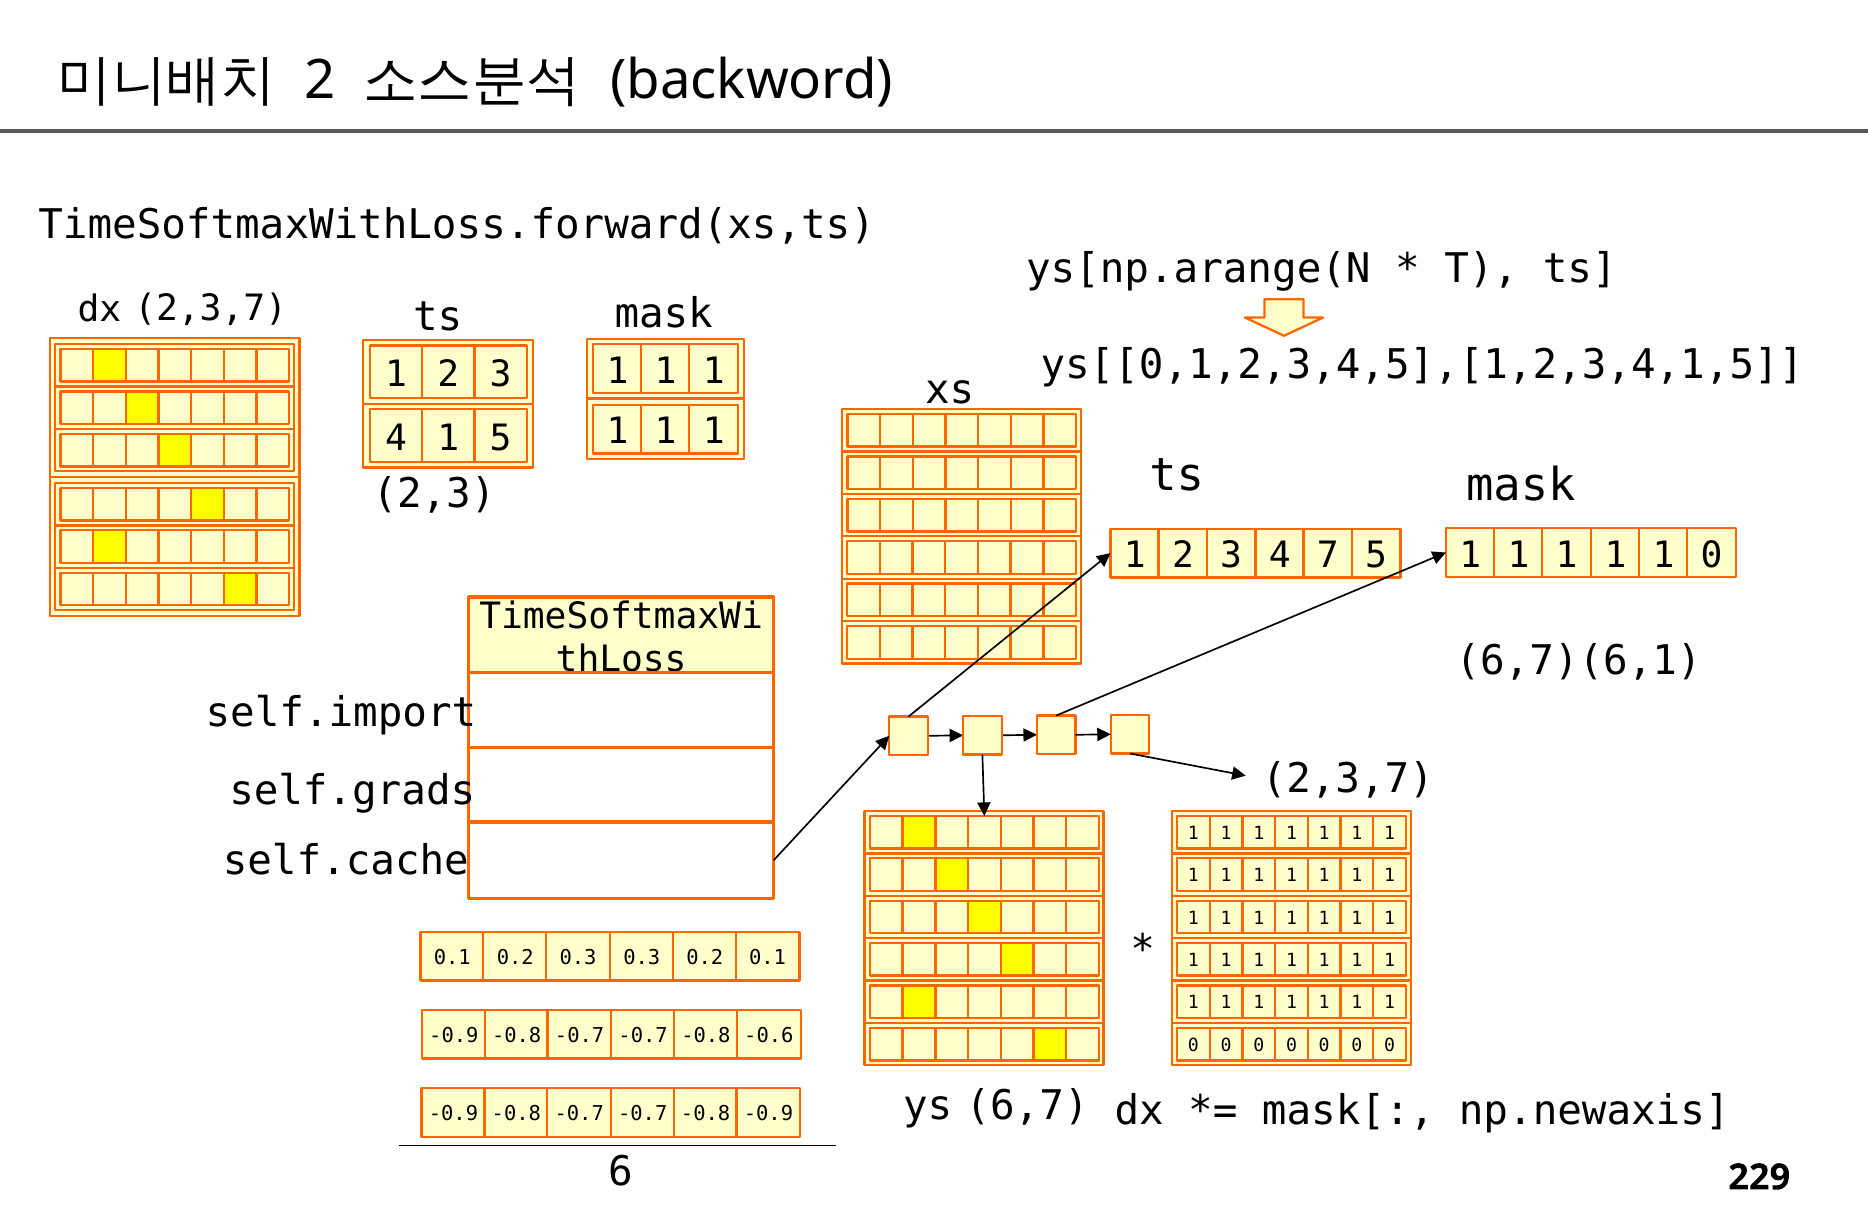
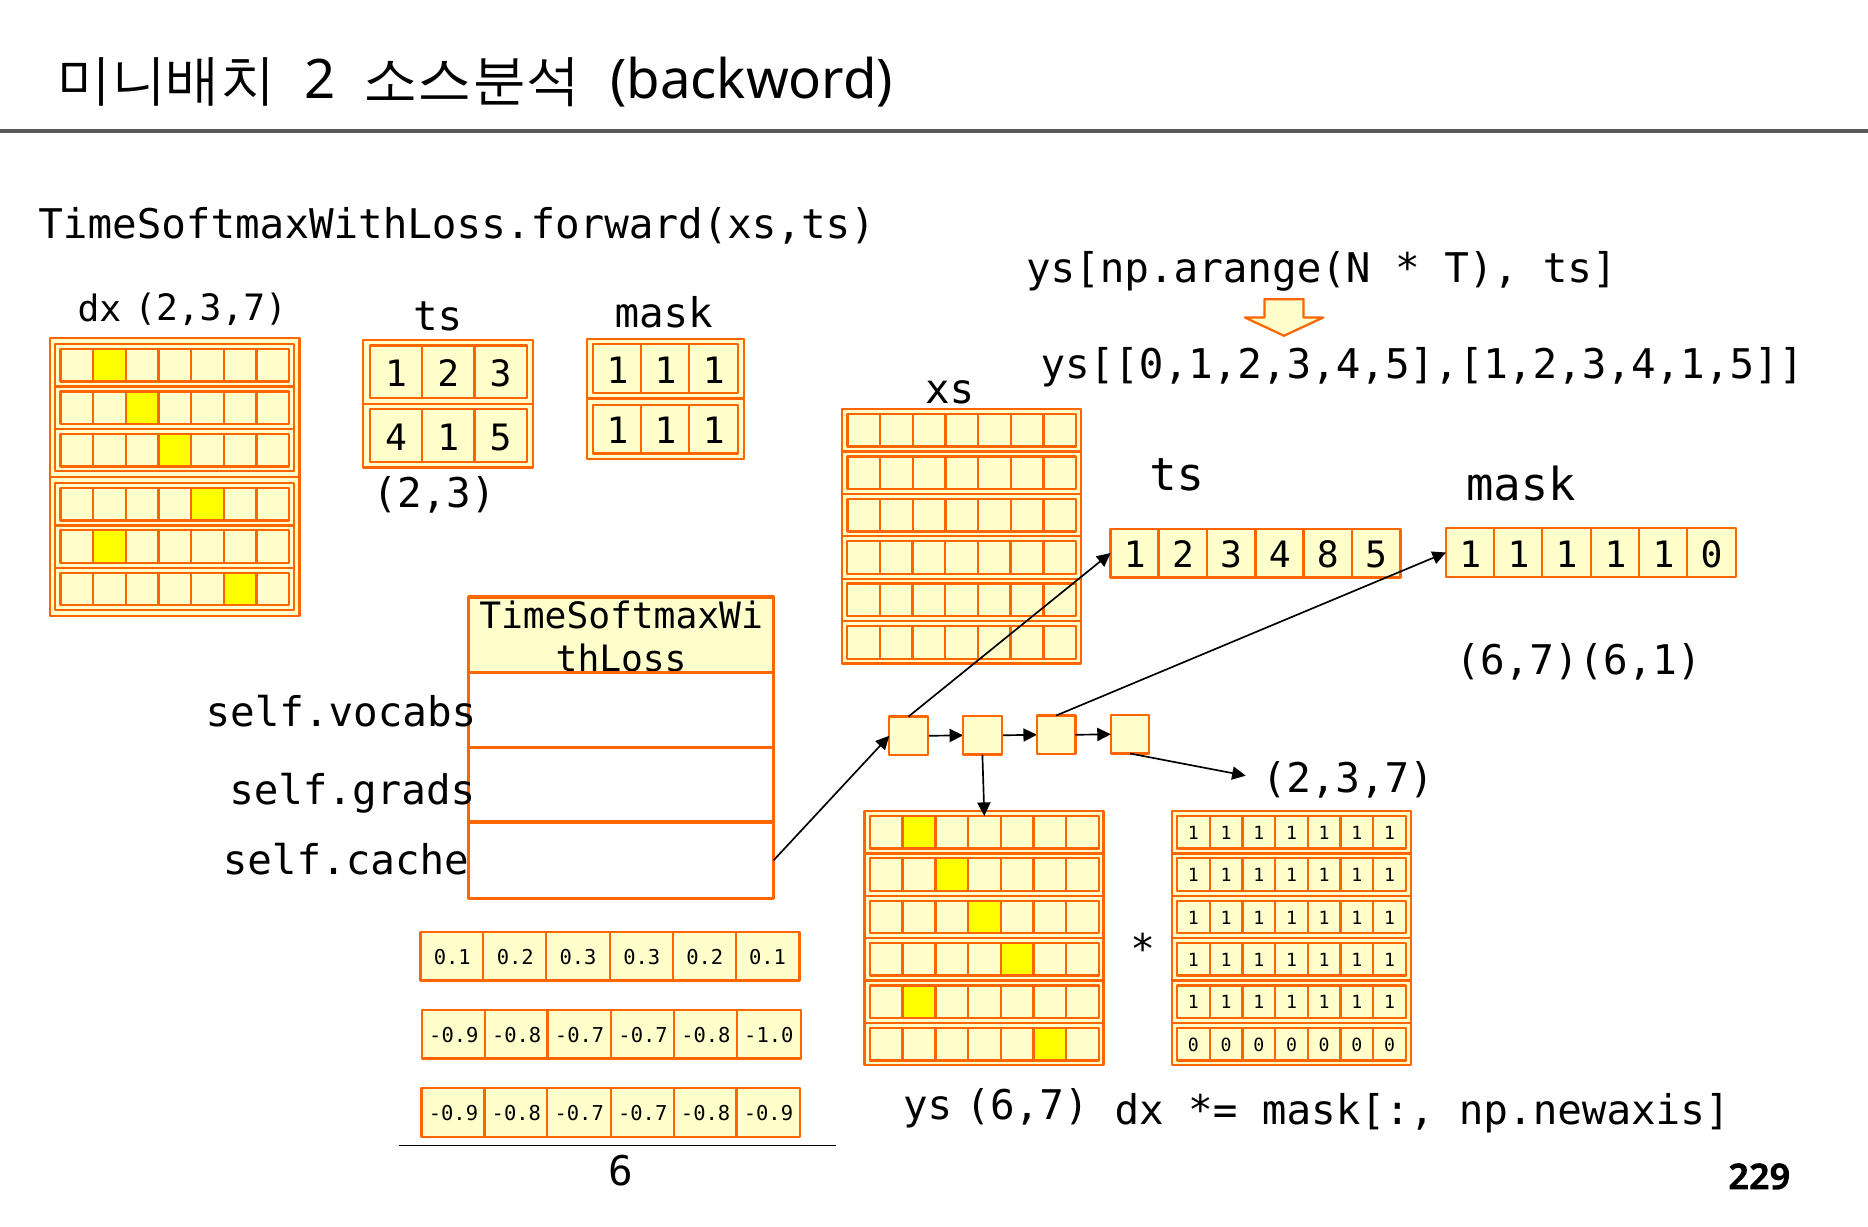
7: 7 -> 8
self.import: self.import -> self.vocabs
-0.6: -0.6 -> -1.0
